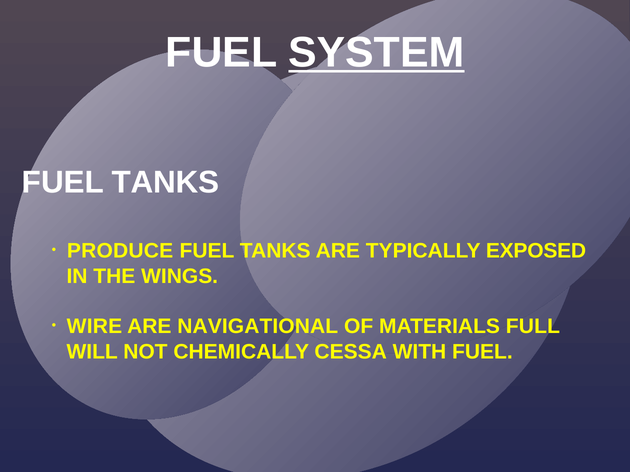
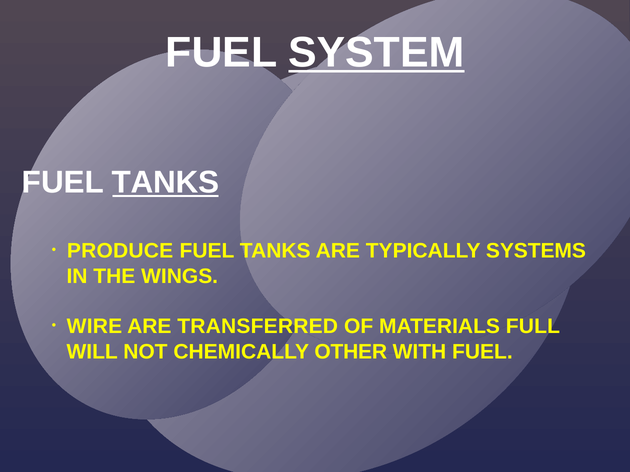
TANKS at (165, 183) underline: none -> present
EXPOSED: EXPOSED -> SYSTEMS
NAVIGATIONAL: NAVIGATIONAL -> TRANSFERRED
CESSA: CESSA -> OTHER
